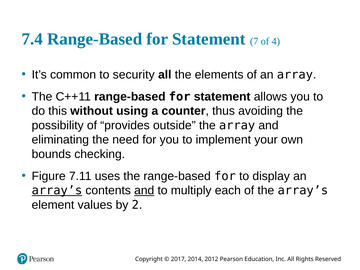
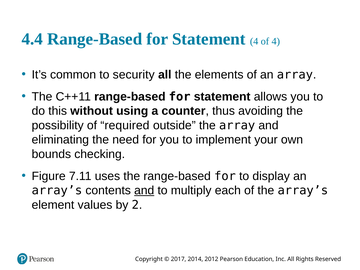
7.4: 7.4 -> 4.4
Statement 7: 7 -> 4
provides: provides -> required
array’s at (57, 190) underline: present -> none
